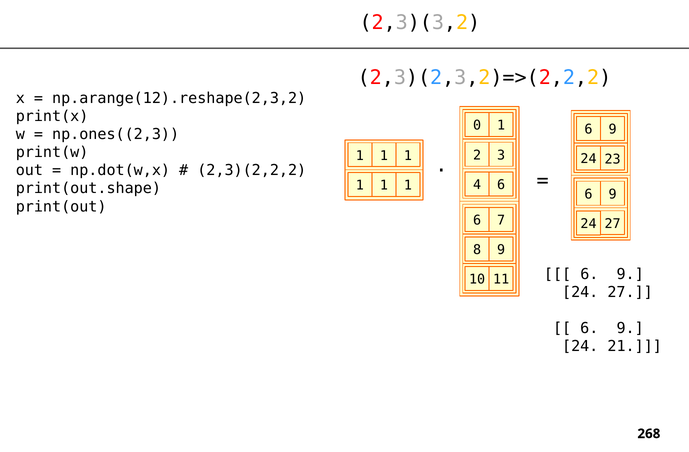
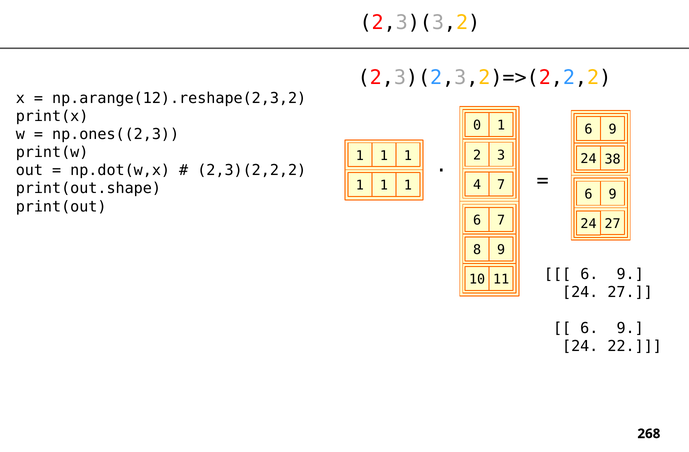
23: 23 -> 38
4 6: 6 -> 7
21: 21 -> 22
